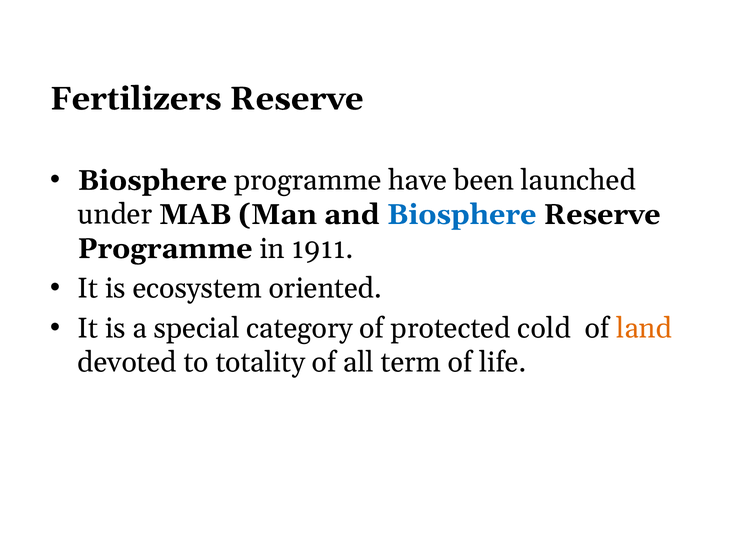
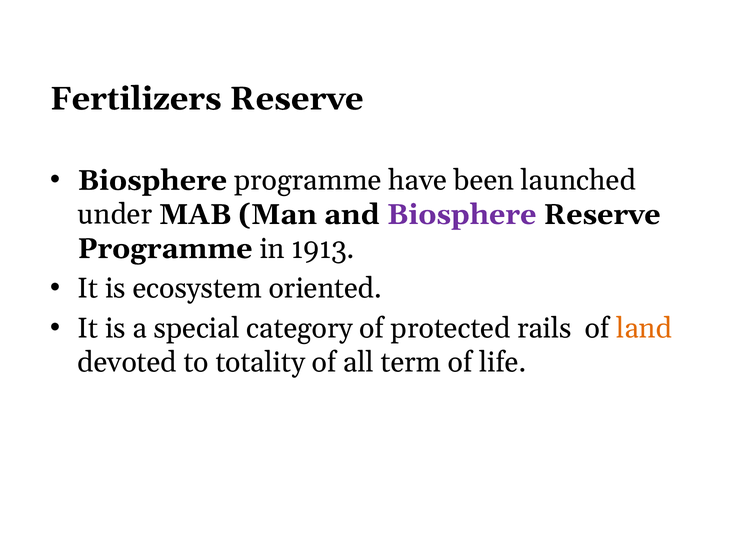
Biosphere at (462, 215) colour: blue -> purple
1911: 1911 -> 1913
cold: cold -> rails
